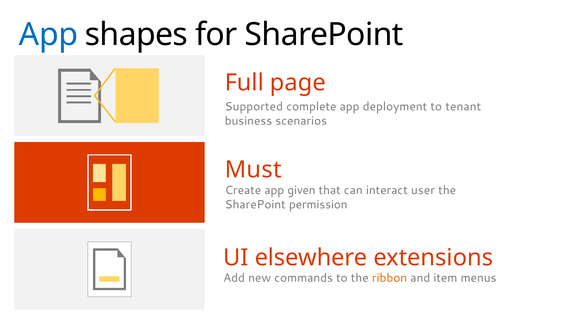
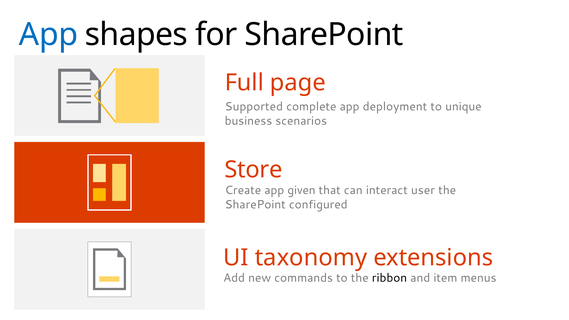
tenant: tenant -> unique
Must: Must -> Store
permission: permission -> configured
elsewhere: elsewhere -> taxonomy
ribbon colour: orange -> black
